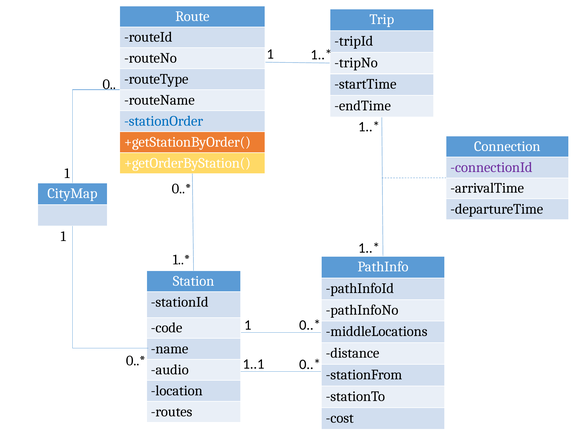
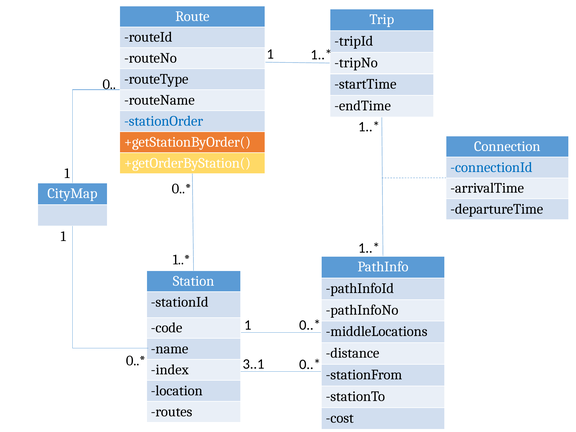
connectionId colour: purple -> blue
1..1: 1..1 -> 3..1
audio: audio -> index
